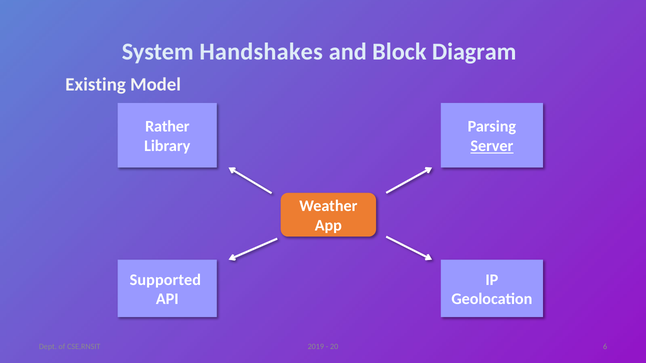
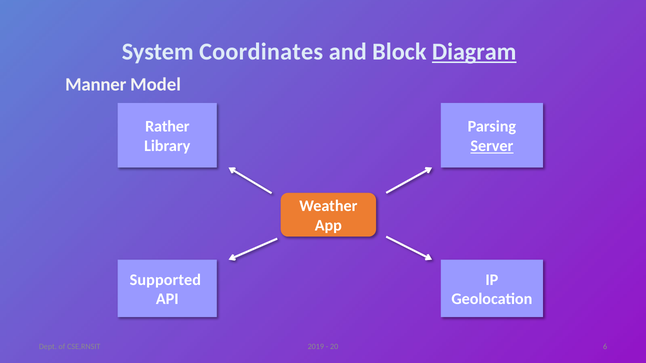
Handshakes: Handshakes -> Coordinates
Diagram underline: none -> present
Existing: Existing -> Manner
